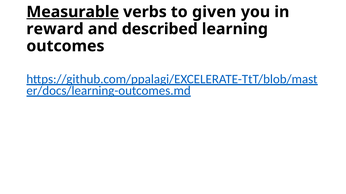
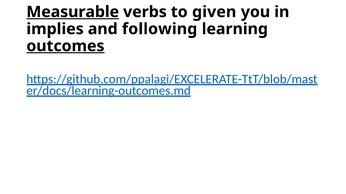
reward: reward -> implies
described: described -> following
outcomes underline: none -> present
